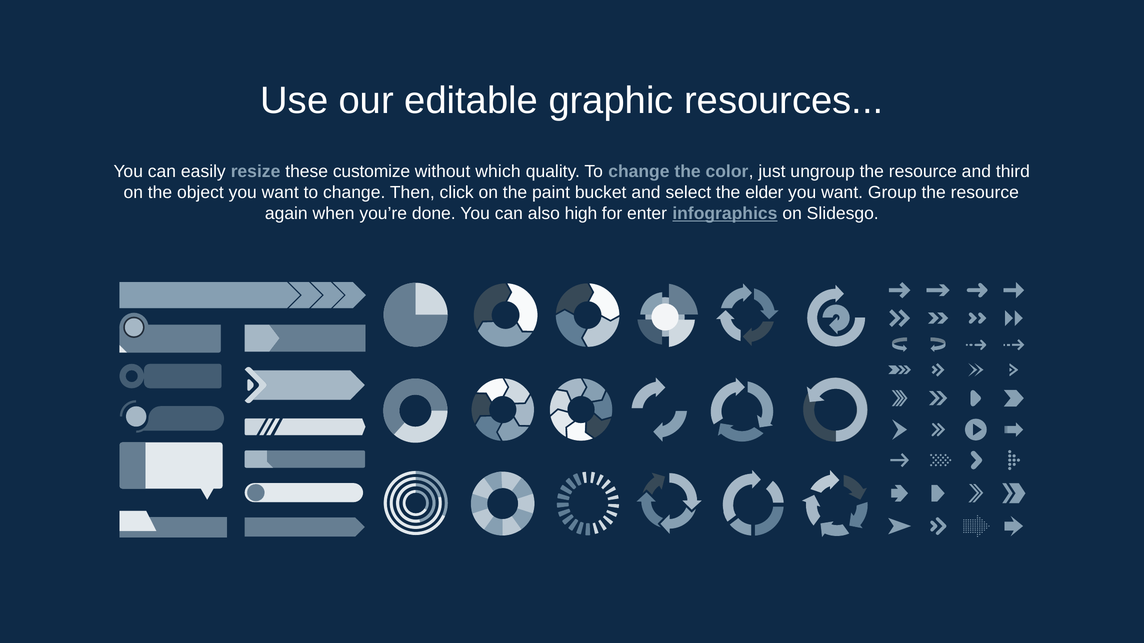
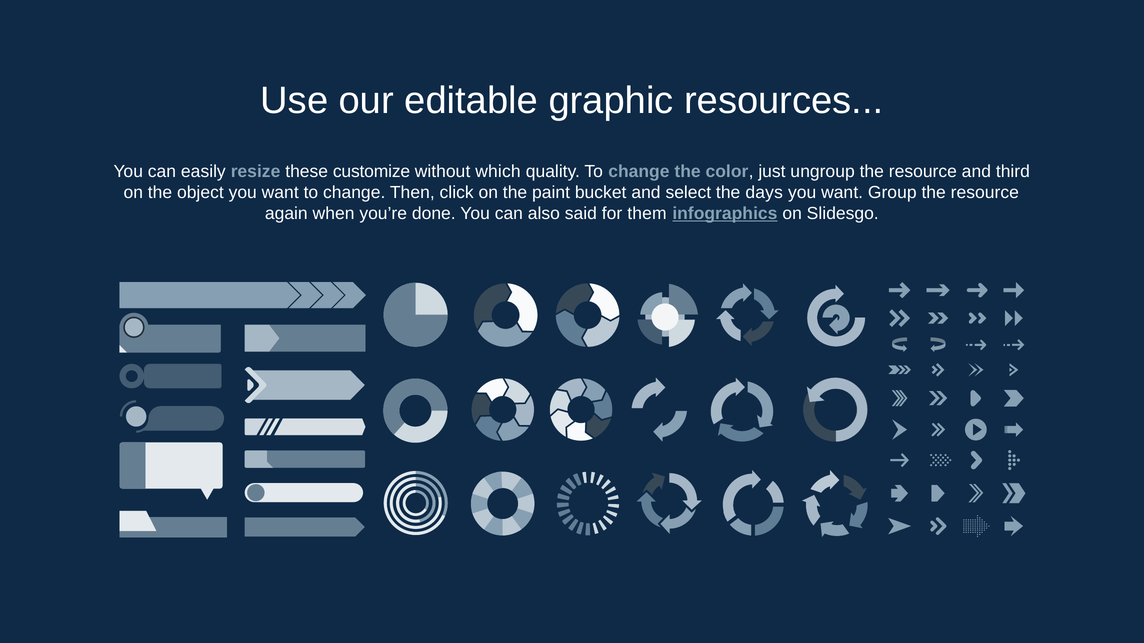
elder: elder -> days
high: high -> said
enter: enter -> them
